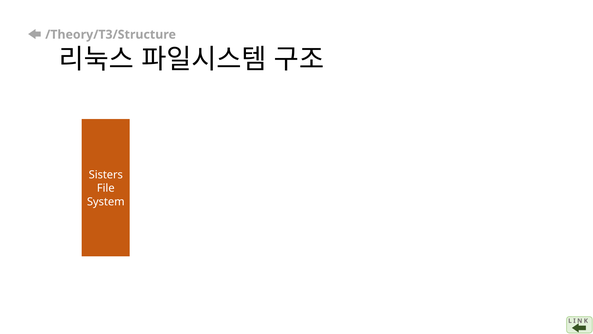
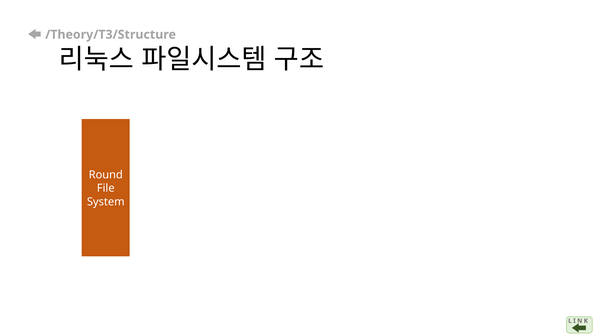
Sisters: Sisters -> Round
